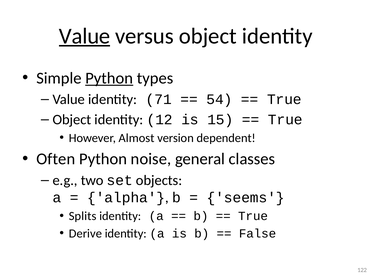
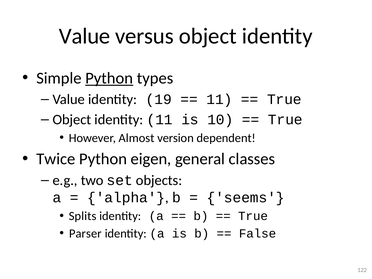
Value at (85, 36) underline: present -> none
71: 71 -> 19
54 at (219, 99): 54 -> 11
identity 12: 12 -> 11
15: 15 -> 10
Often: Often -> Twice
noise: noise -> eigen
Derive: Derive -> Parser
